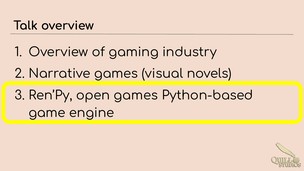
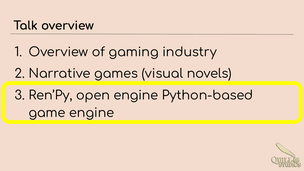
open games: games -> engine
